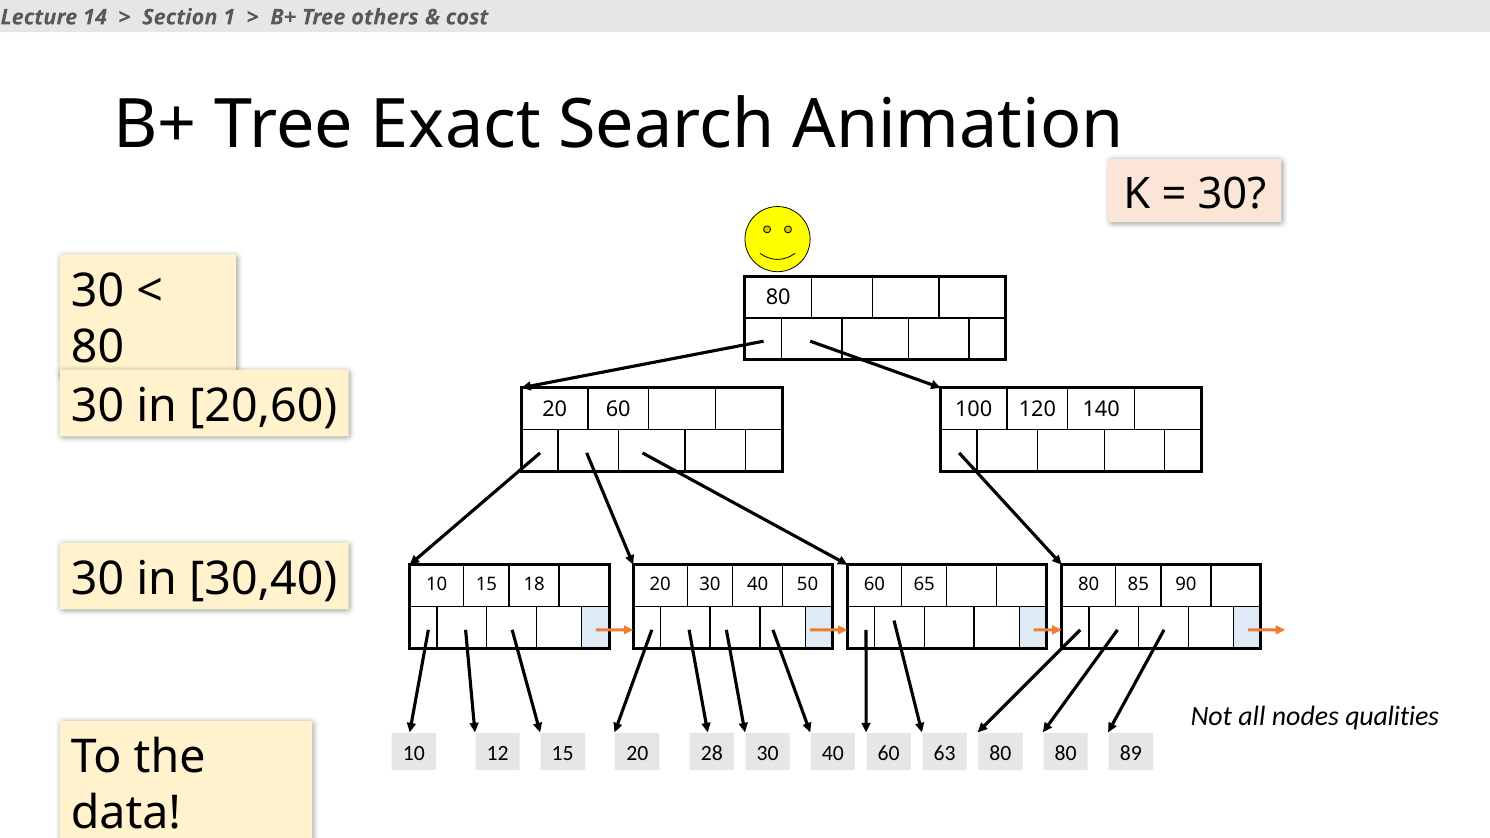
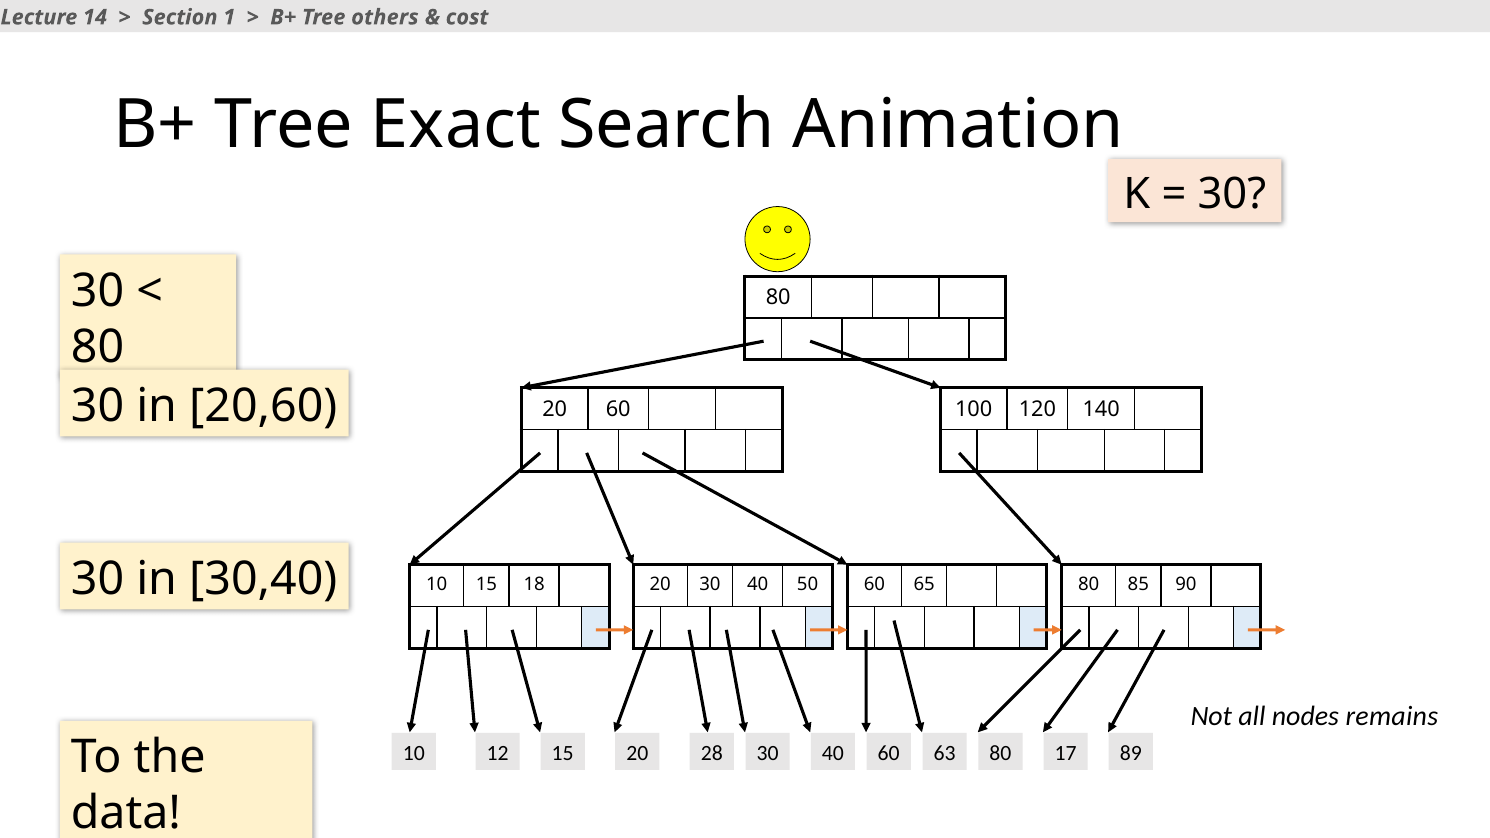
qualities: qualities -> remains
80 80: 80 -> 17
